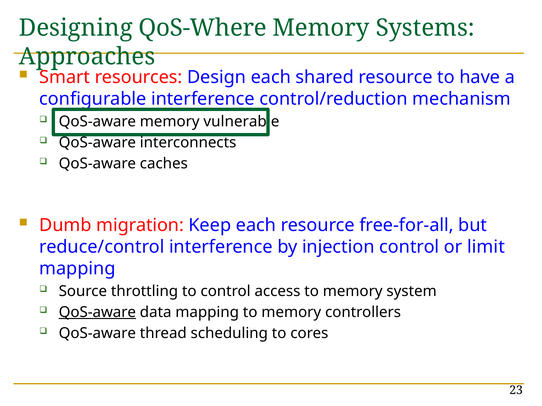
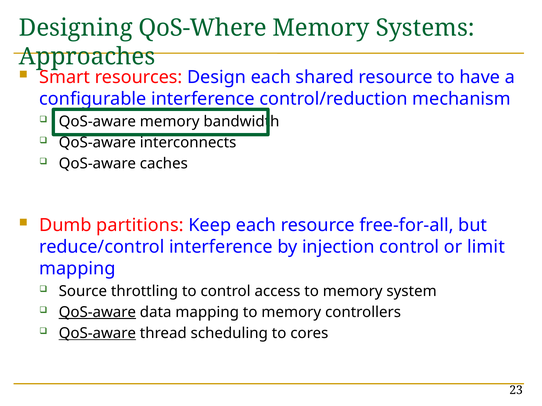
vulnerable: vulnerable -> bandwidth
migration: migration -> partitions
QoS-aware at (97, 334) underline: none -> present
